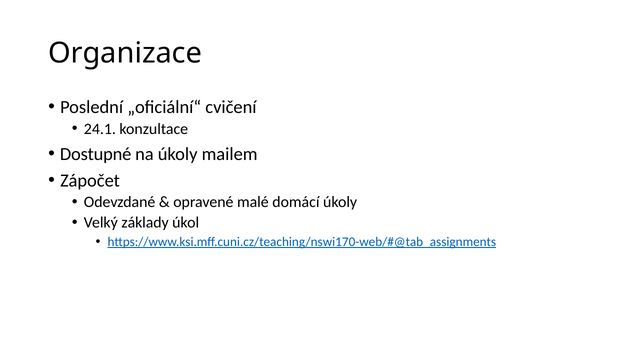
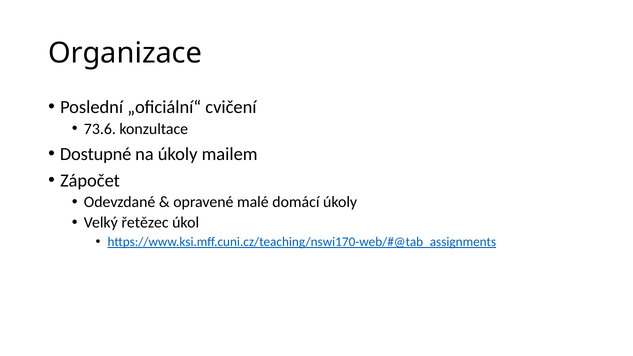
24.1: 24.1 -> 73.6
základy: základy -> řetězec
